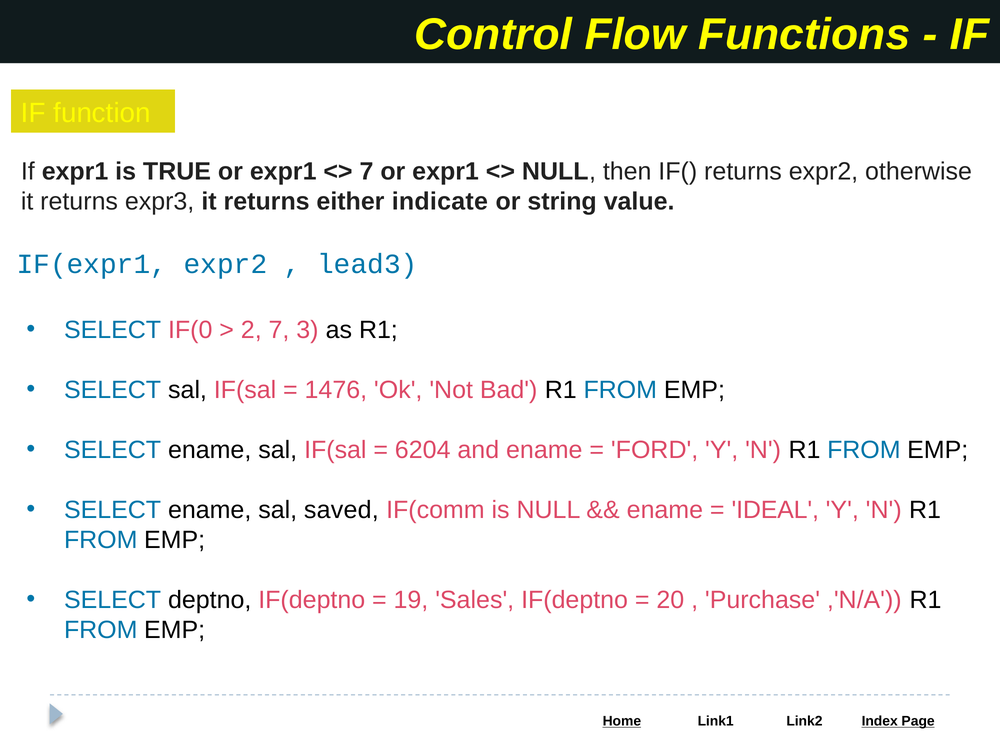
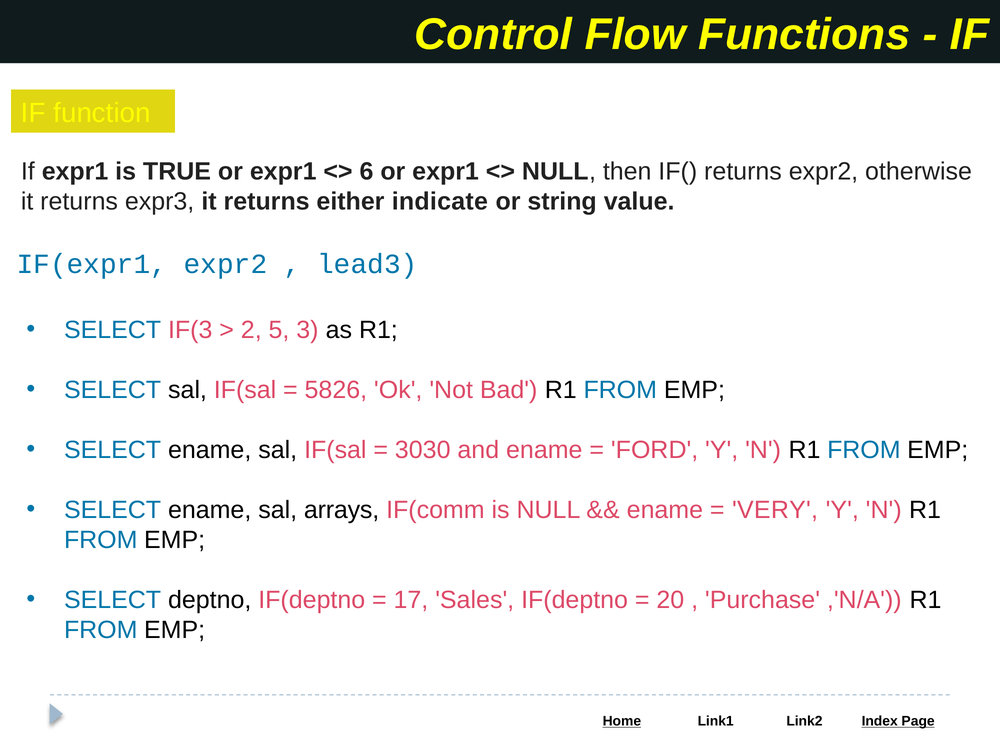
7 at (367, 172): 7 -> 6
IF(0: IF(0 -> IF(3
2 7: 7 -> 5
1476: 1476 -> 5826
6204: 6204 -> 3030
saved: saved -> arrays
IDEAL: IDEAL -> VERY
19: 19 -> 17
